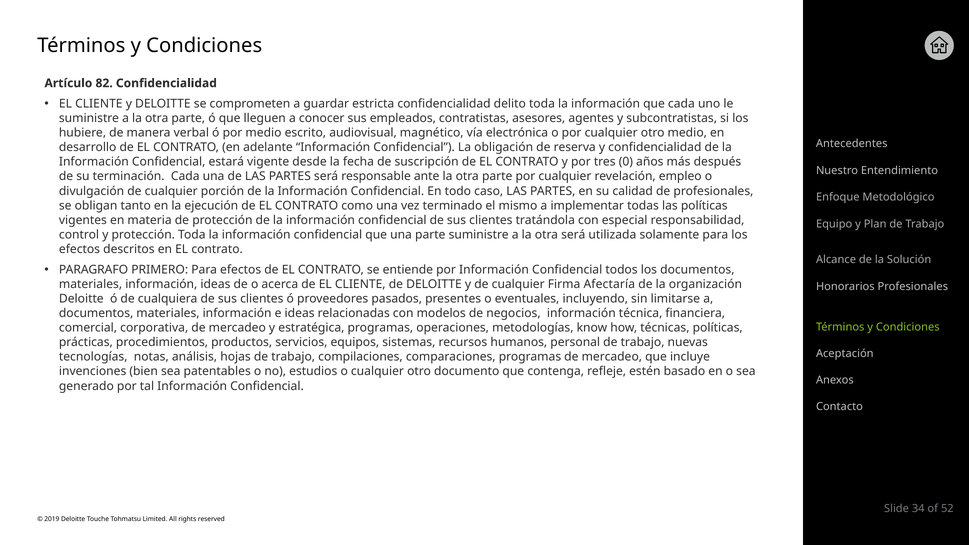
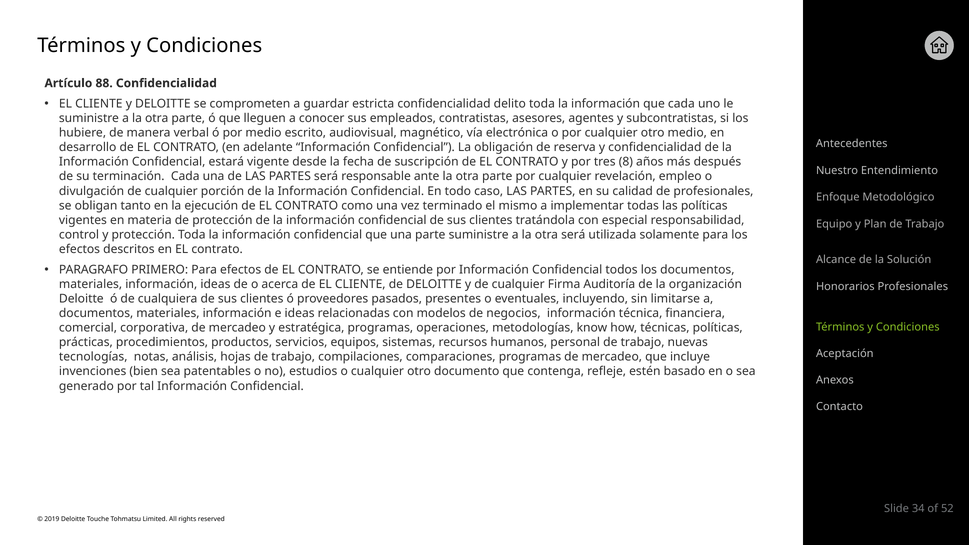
82: 82 -> 88
0: 0 -> 8
Afectaría: Afectaría -> Auditoría
